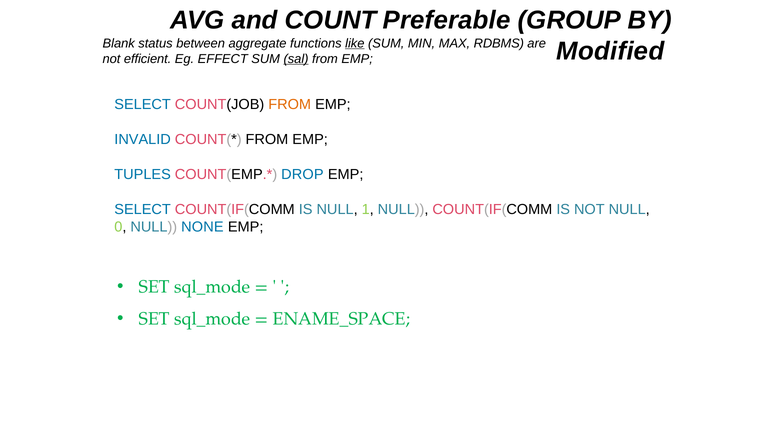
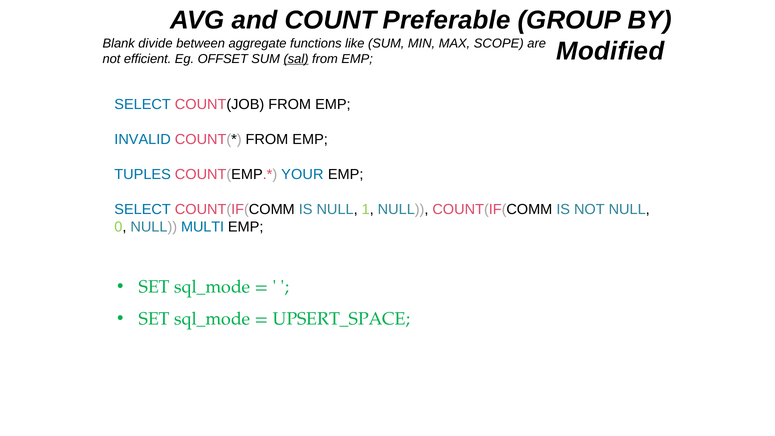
status: status -> divide
like underline: present -> none
RDBMS: RDBMS -> SCOPE
EFFECT: EFFECT -> OFFSET
FROM at (290, 105) colour: orange -> black
DROP: DROP -> YOUR
NONE: NONE -> MULTI
ENAME_SPACE: ENAME_SPACE -> UPSERT_SPACE
